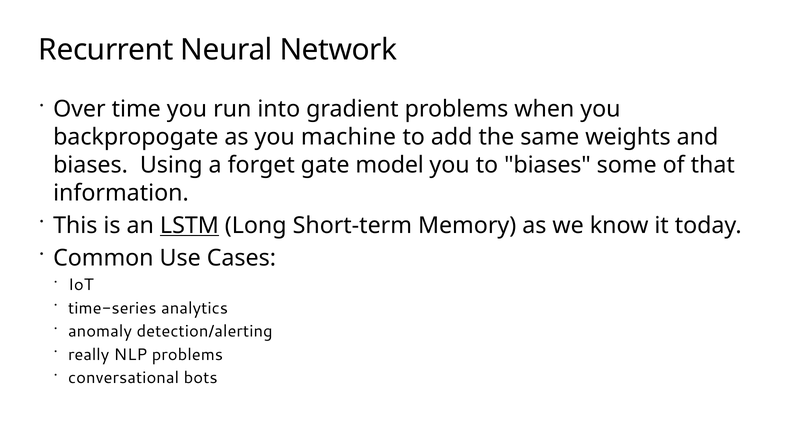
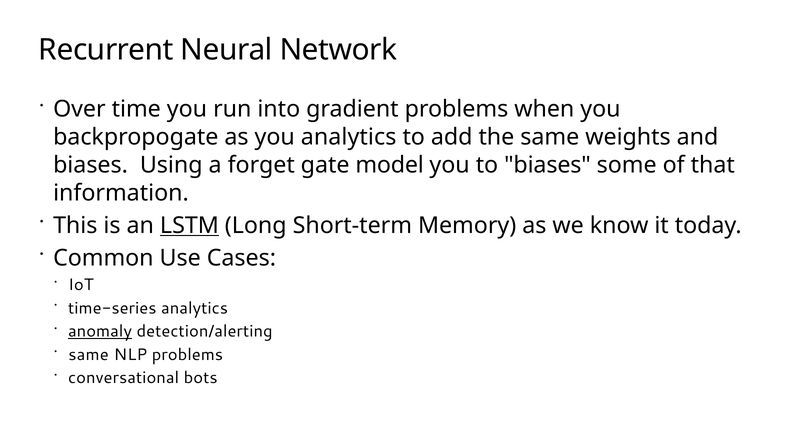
you machine: machine -> analytics
anomaly underline: none -> present
really at (89, 355): really -> same
